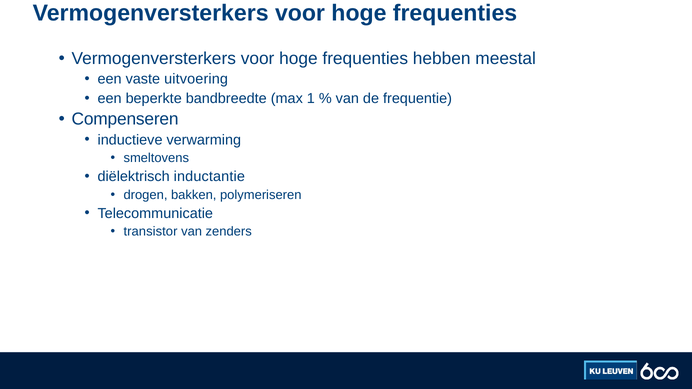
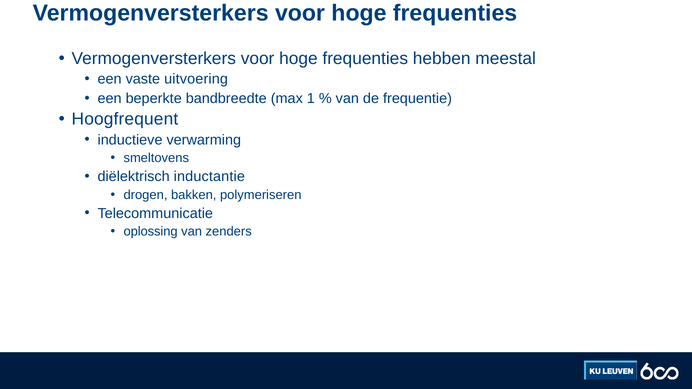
Compenseren: Compenseren -> Hoogfrequent
transistor: transistor -> oplossing
